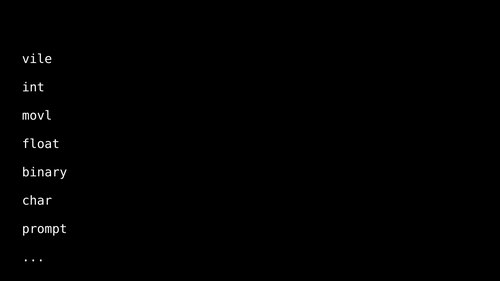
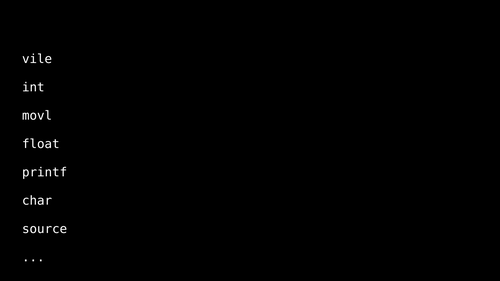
binary: binary -> printf
prompt: prompt -> source
